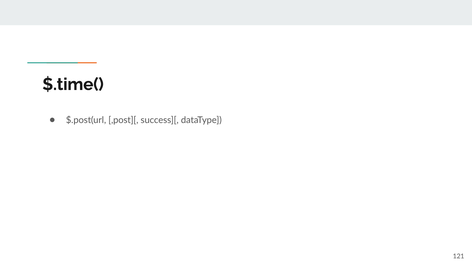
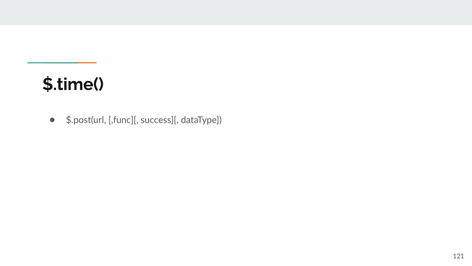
,post][: ,post][ -> ,func][
